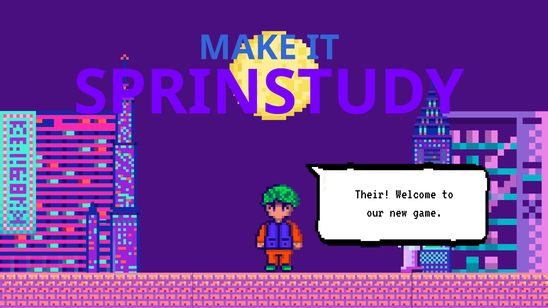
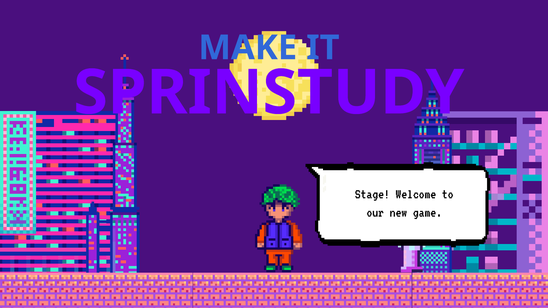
Their: Their -> Stage
